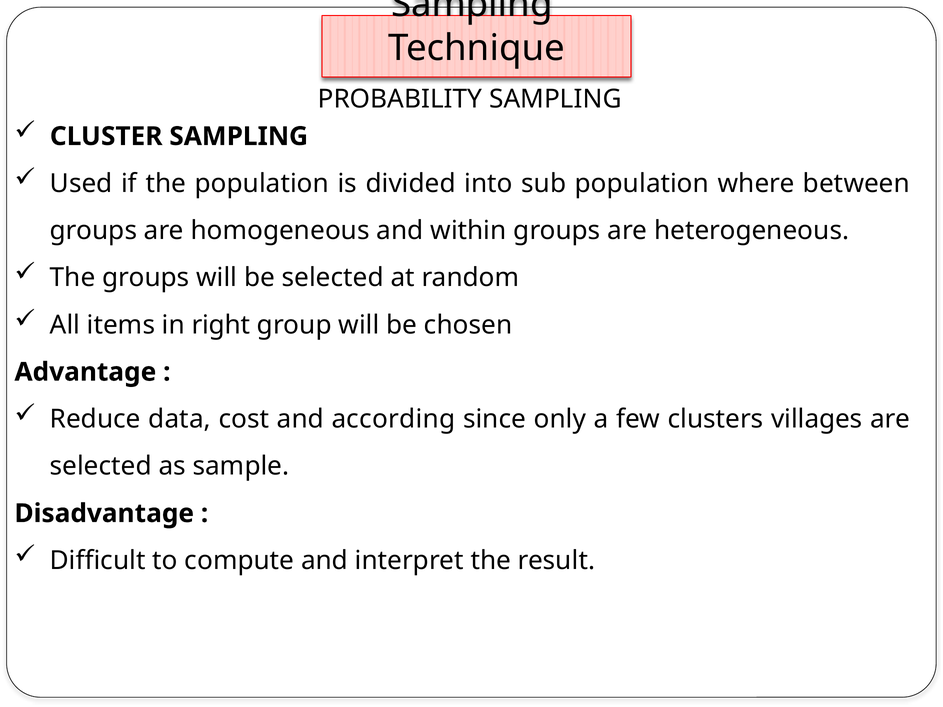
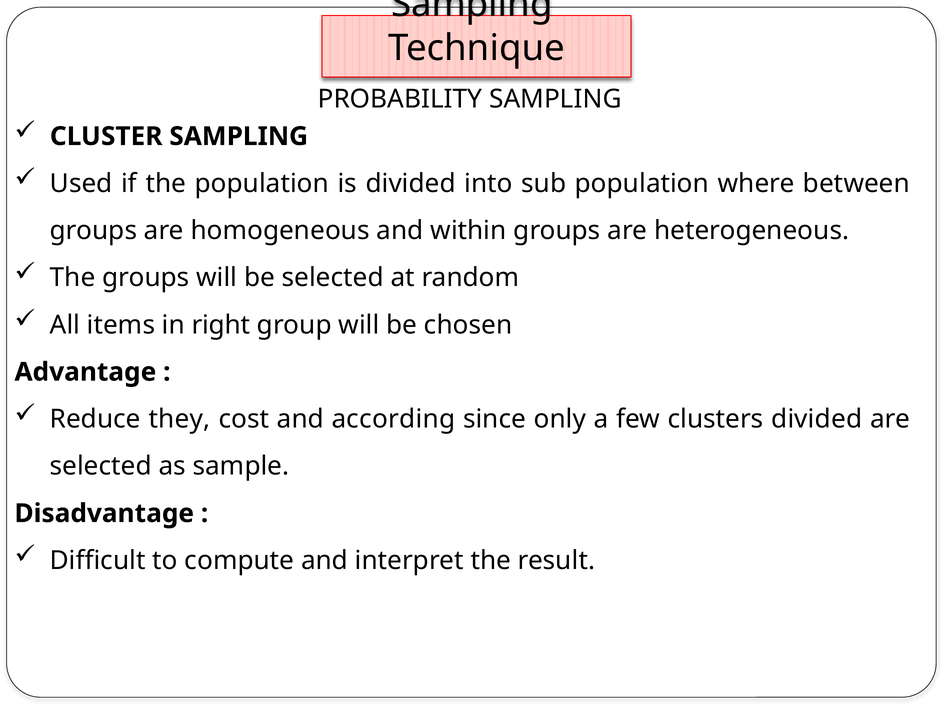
data: data -> they
clusters villages: villages -> divided
